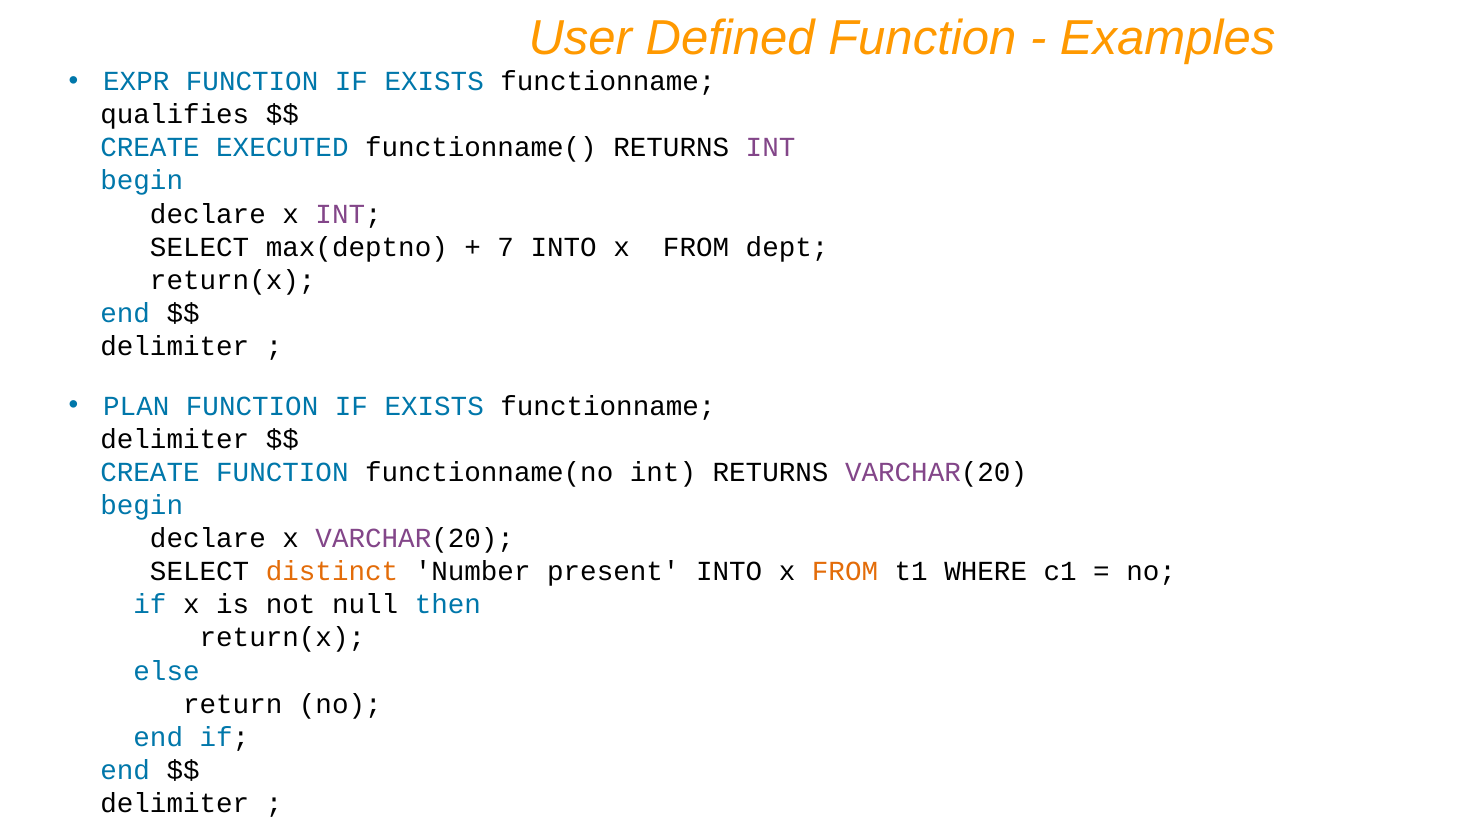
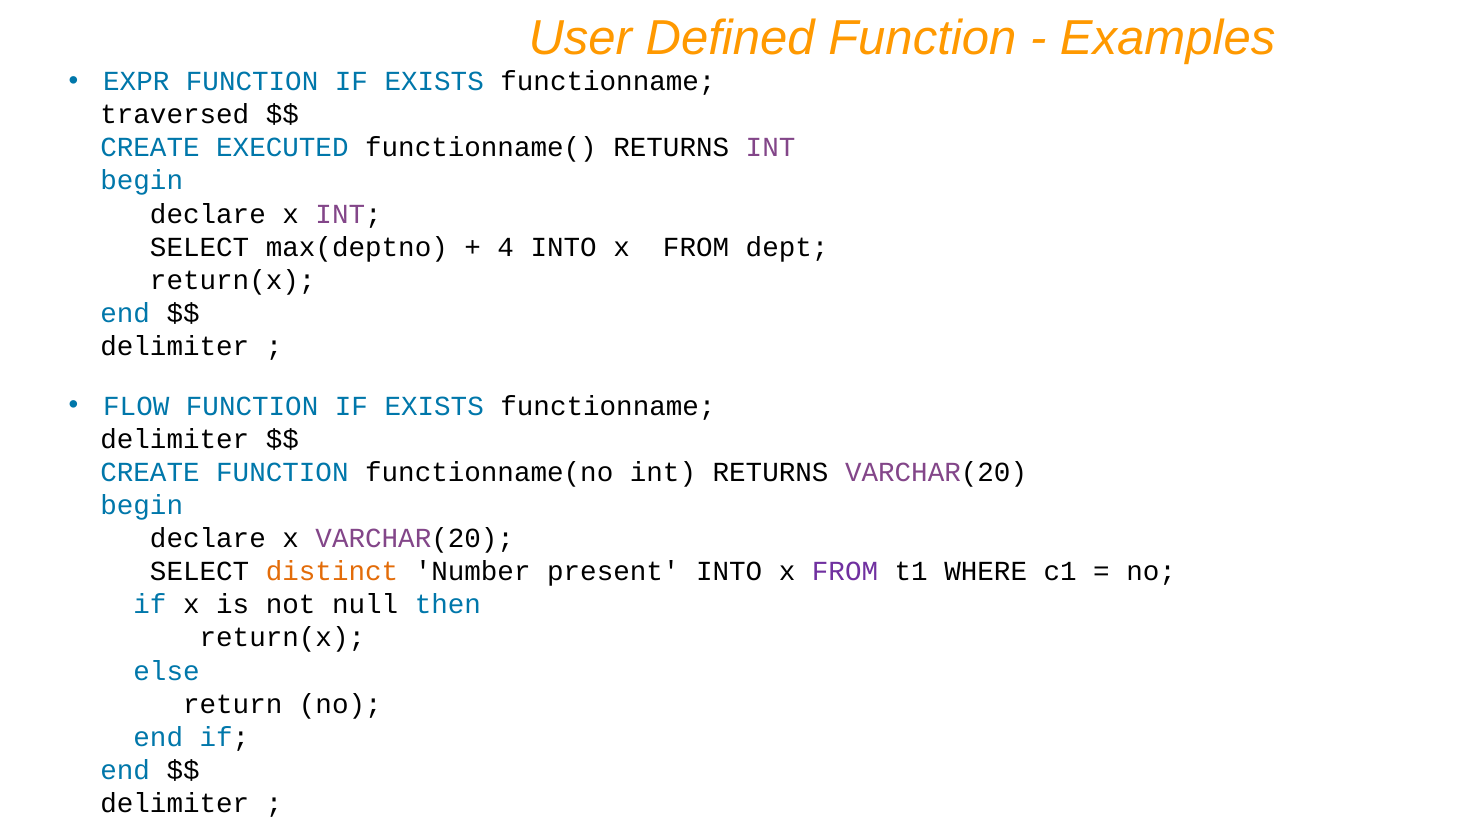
qualifies: qualifies -> traversed
7: 7 -> 4
PLAN: PLAN -> FLOW
FROM at (845, 571) colour: orange -> purple
